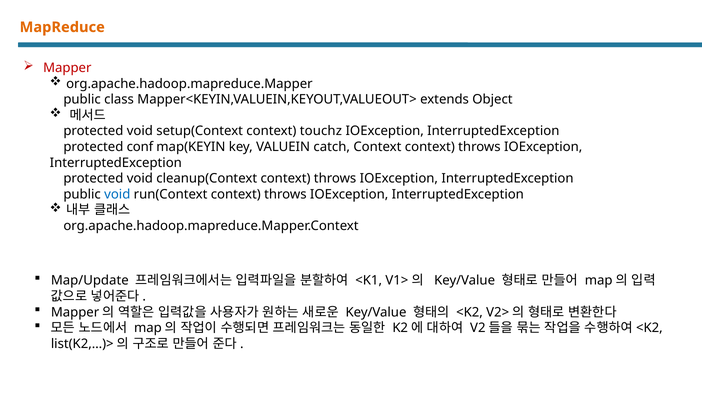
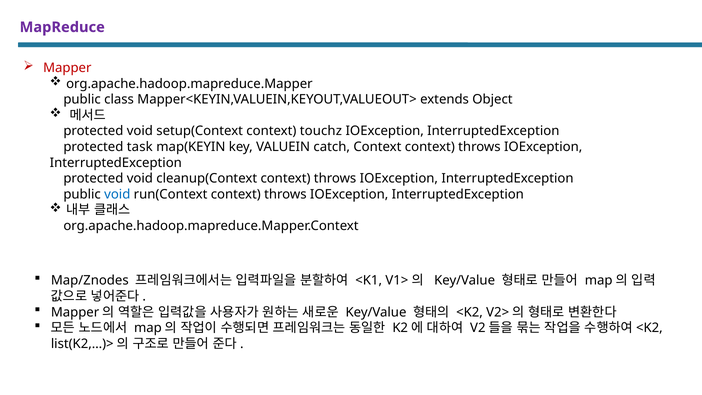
MapReduce colour: orange -> purple
conf: conf -> task
Map/Update: Map/Update -> Map/Znodes
